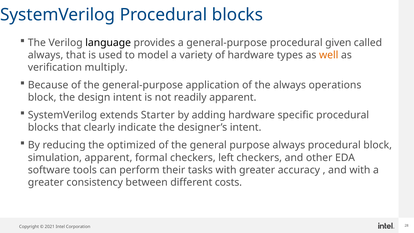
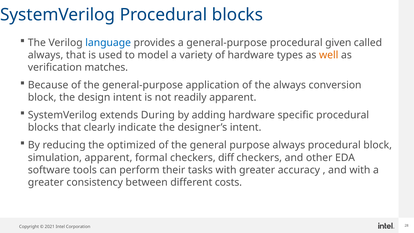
language colour: black -> blue
multiply: multiply -> matches
operations: operations -> conversion
Starter: Starter -> During
left: left -> diff
